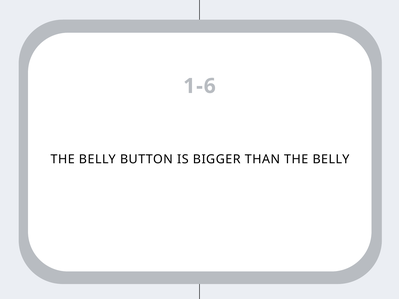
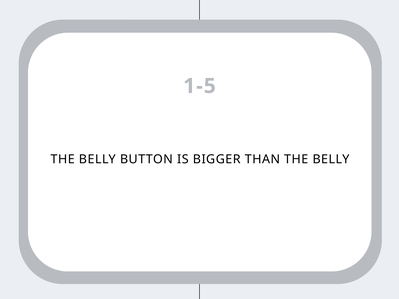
6: 6 -> 5
